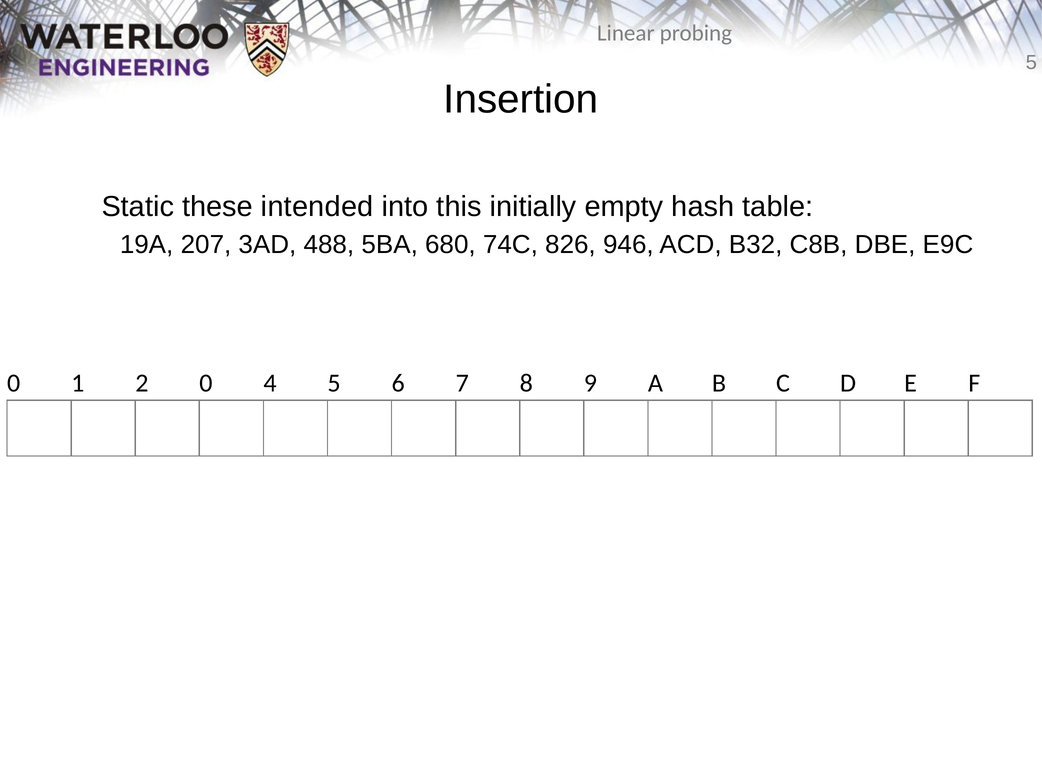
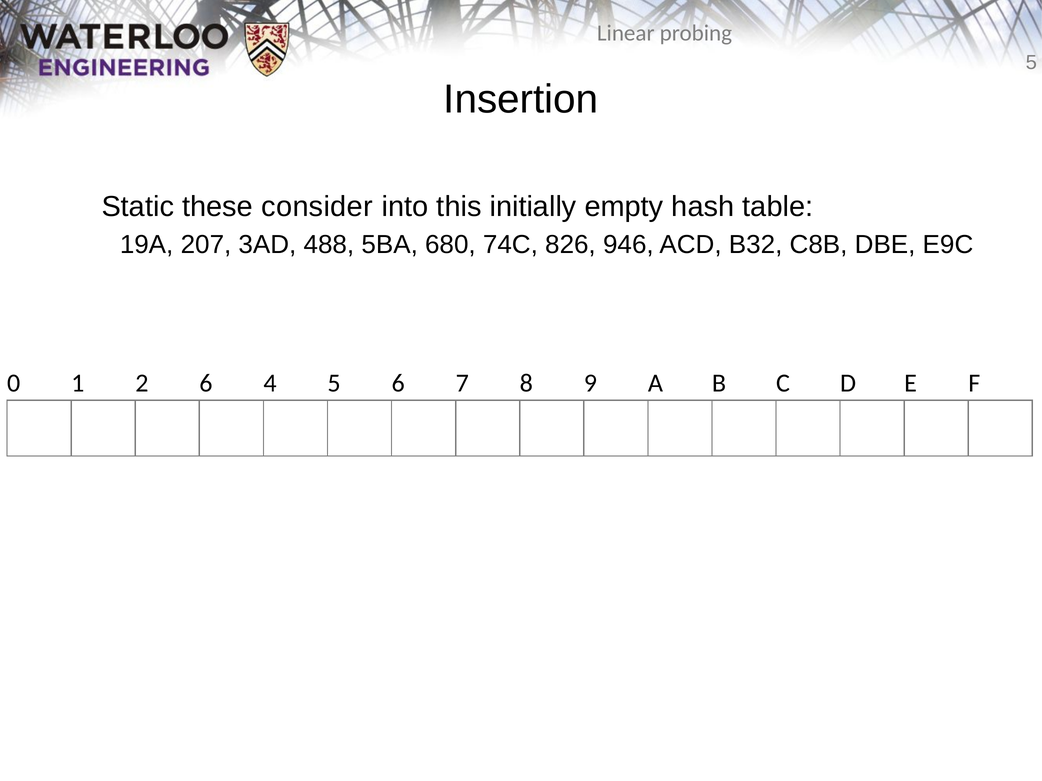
intended: intended -> consider
2 0: 0 -> 6
